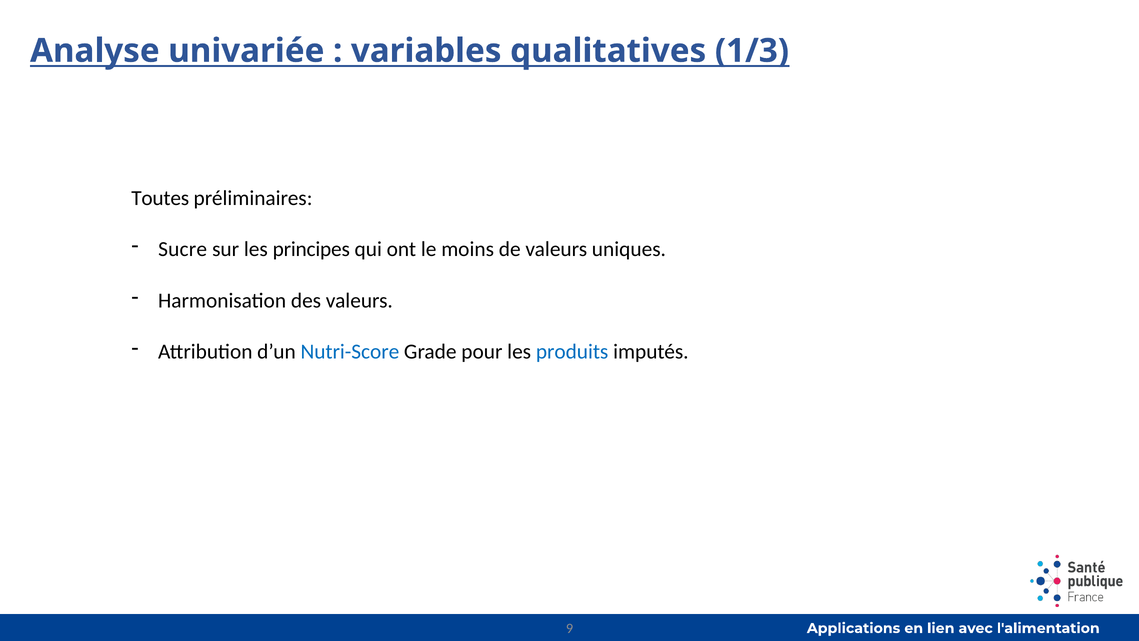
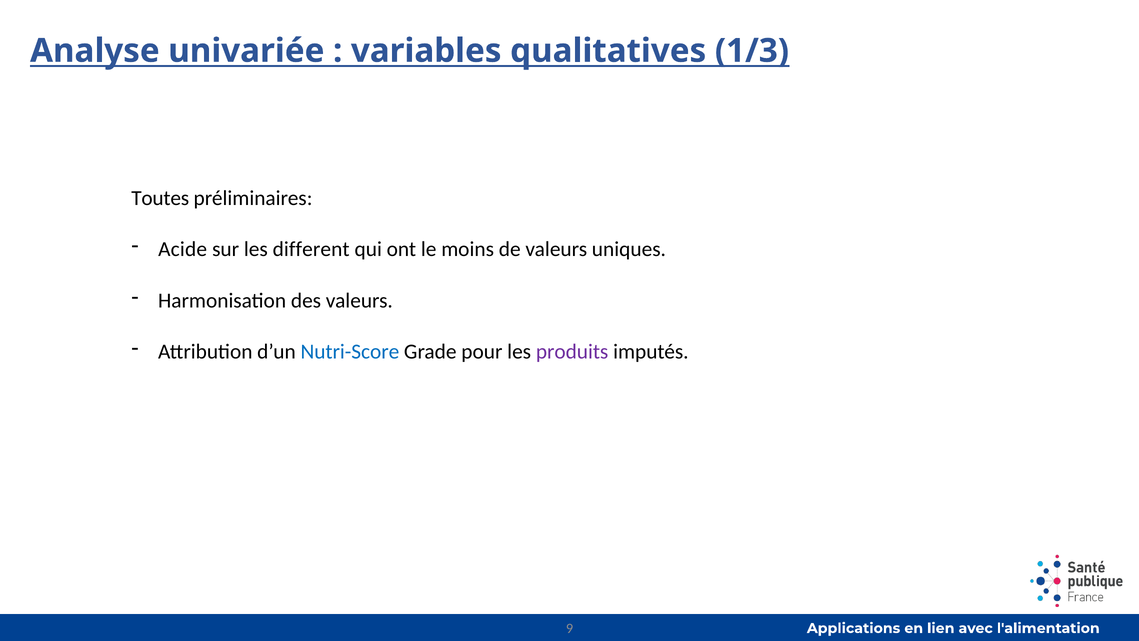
Sucre: Sucre -> Acide
principes: principes -> different
produits colour: blue -> purple
